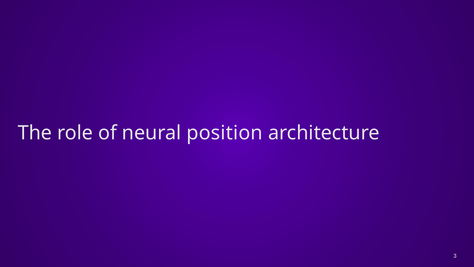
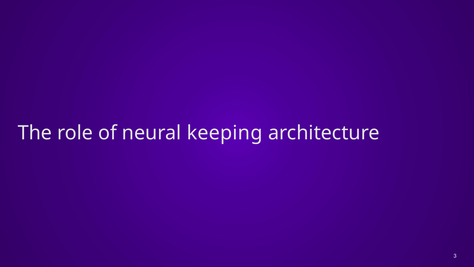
position: position -> keeping
